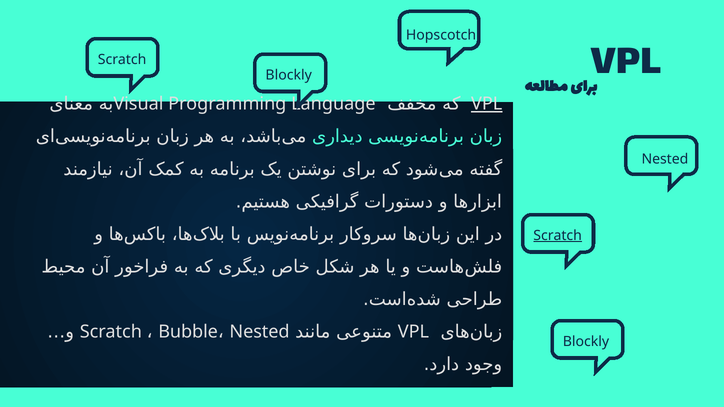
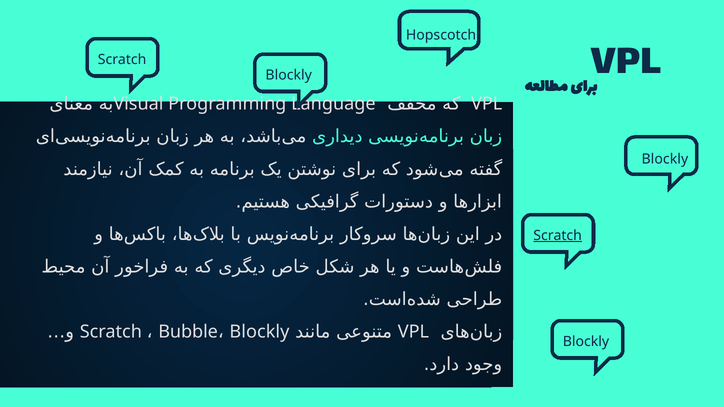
VPL at (487, 104) underline: present -> none
Nested at (665, 159): Nested -> Blockly
Nested at (260, 332): Nested -> Blockly
